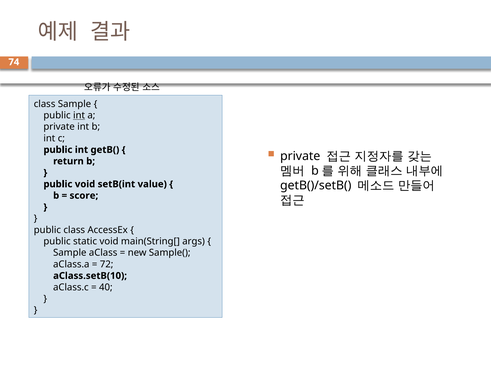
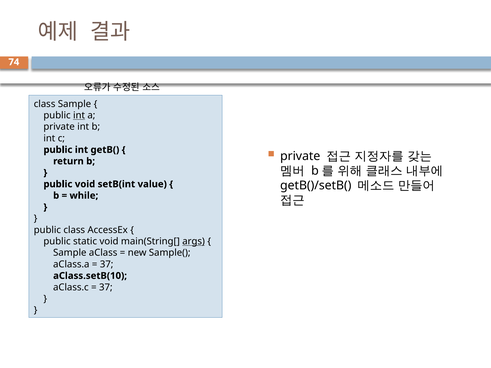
score: score -> while
args underline: none -> present
72 at (107, 264): 72 -> 37
40 at (106, 287): 40 -> 37
